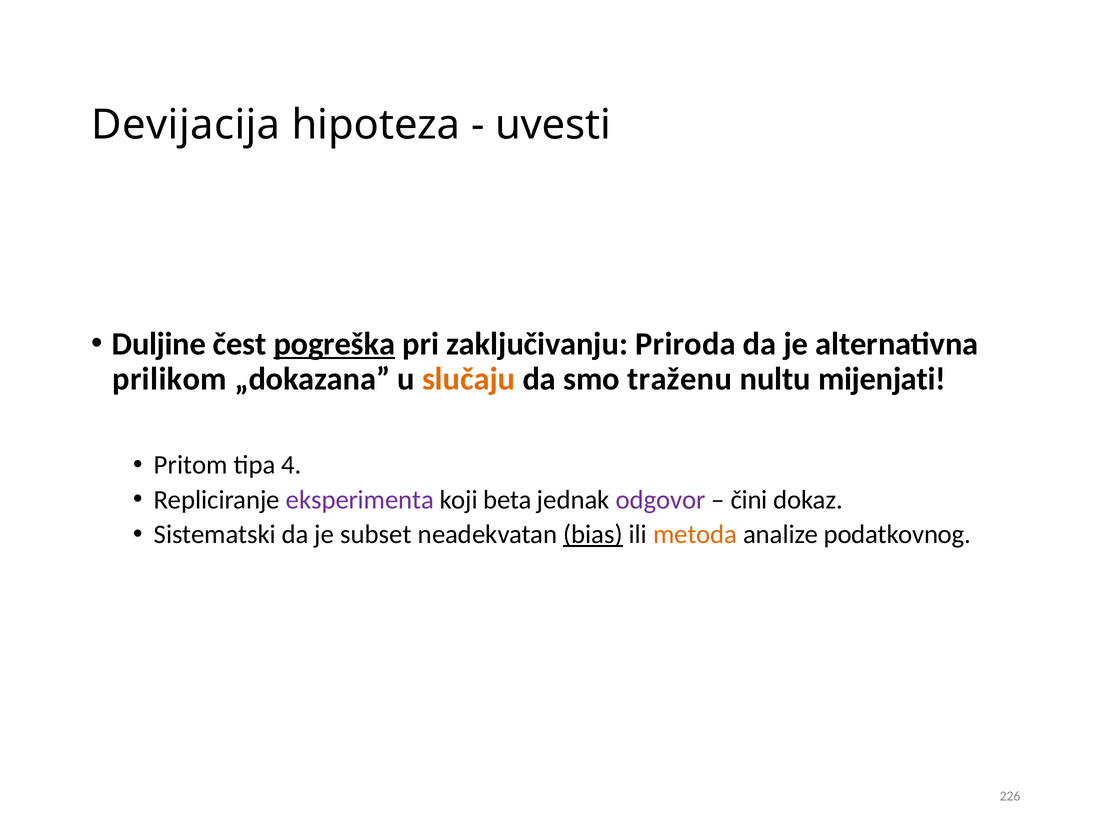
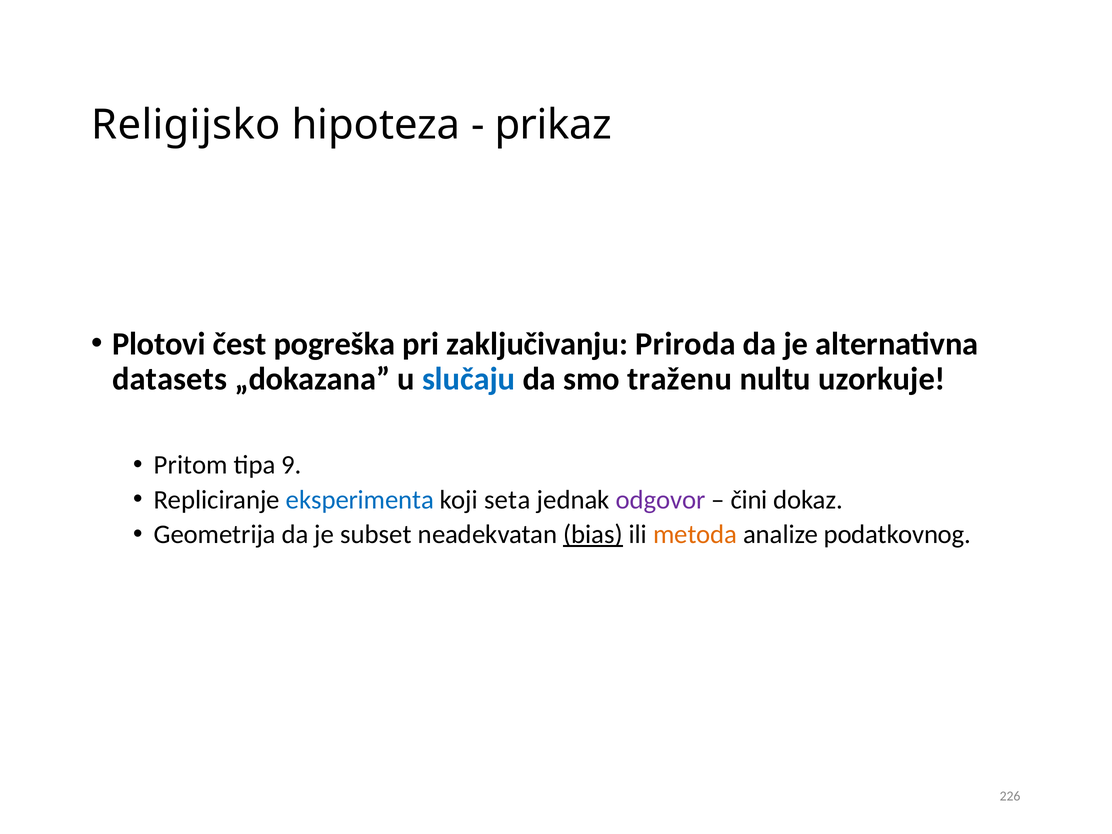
Devijacija: Devijacija -> Religijsko
uvesti: uvesti -> prikaz
Duljine: Duljine -> Plotovi
pogreška underline: present -> none
prilikom: prilikom -> datasets
slučaju colour: orange -> blue
mijenjati: mijenjati -> uzorkuje
4: 4 -> 9
eksperimenta colour: purple -> blue
beta: beta -> seta
Sistematski: Sistematski -> Geometrija
